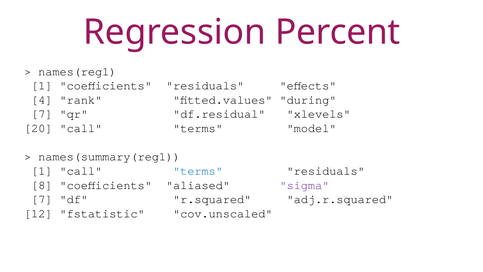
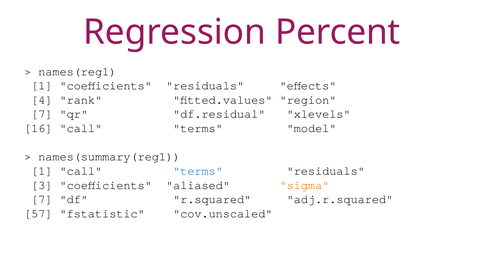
during: during -> region
20: 20 -> 16
8: 8 -> 3
sigma colour: purple -> orange
12: 12 -> 57
